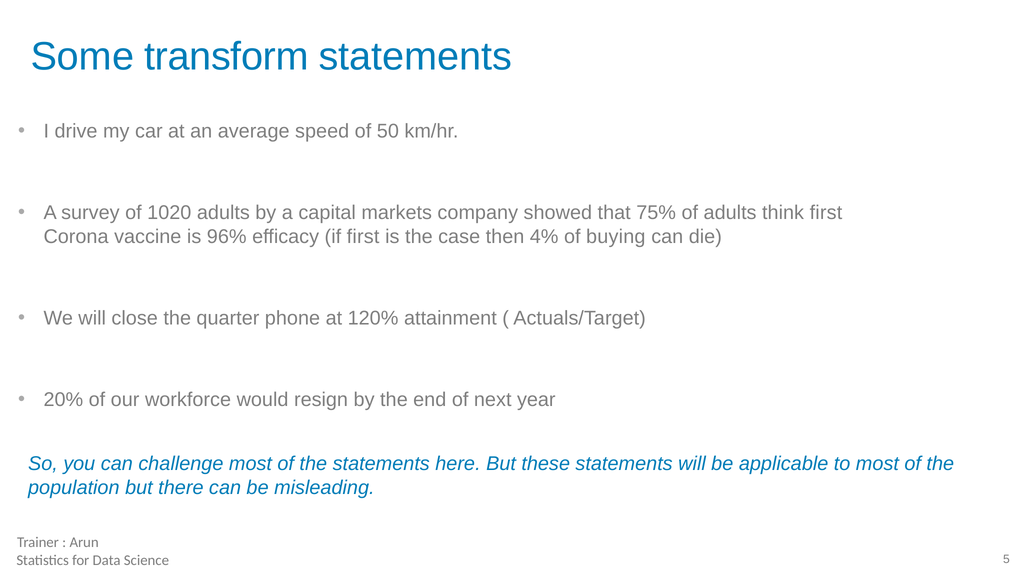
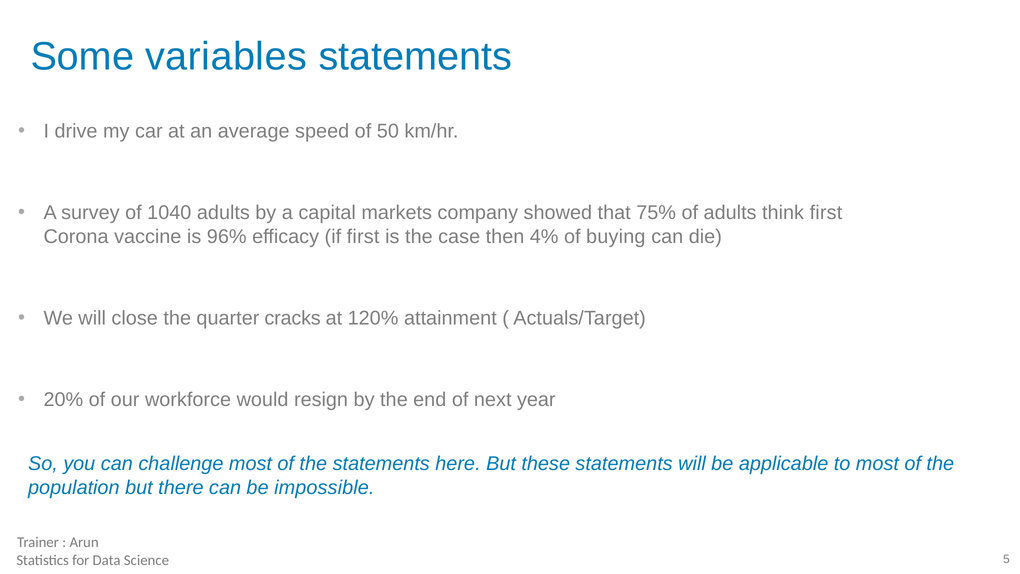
transform: transform -> variables
1020: 1020 -> 1040
phone: phone -> cracks
misleading: misleading -> impossible
